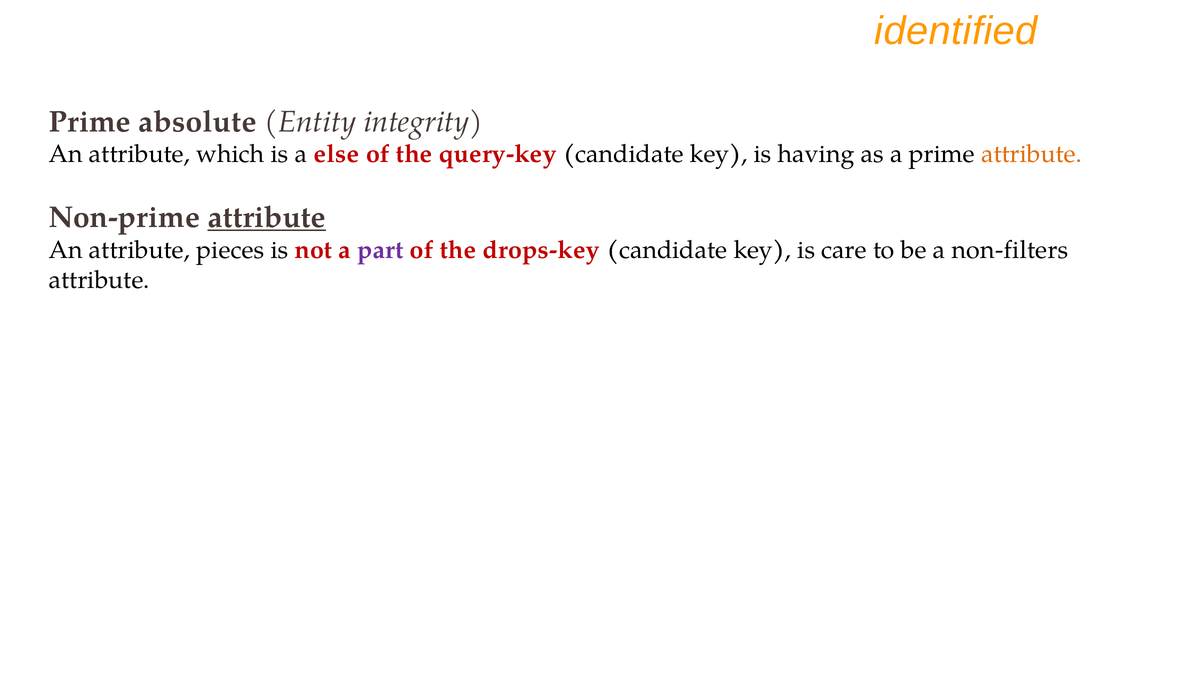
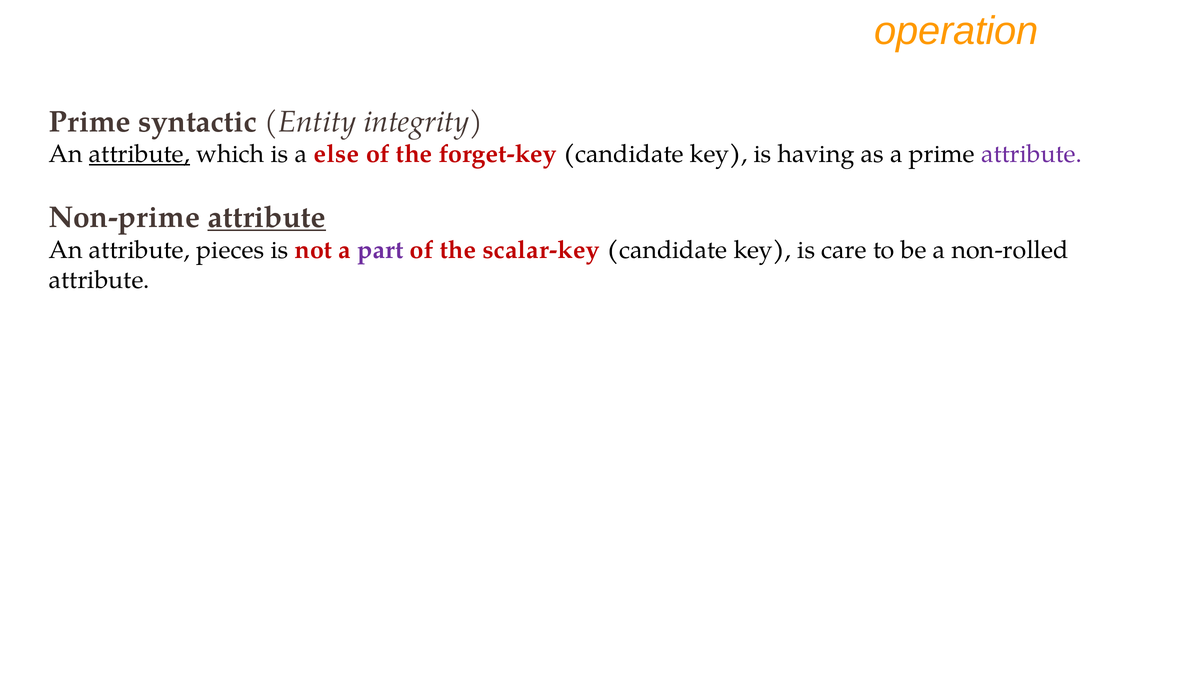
identified: identified -> operation
absolute: absolute -> syntactic
attribute at (139, 154) underline: none -> present
query-key: query-key -> forget-key
attribute at (1032, 154) colour: orange -> purple
drops-key: drops-key -> scalar-key
non-filters: non-filters -> non-rolled
